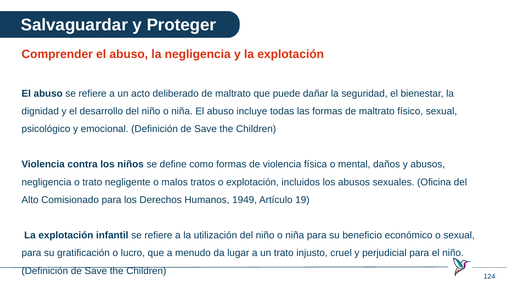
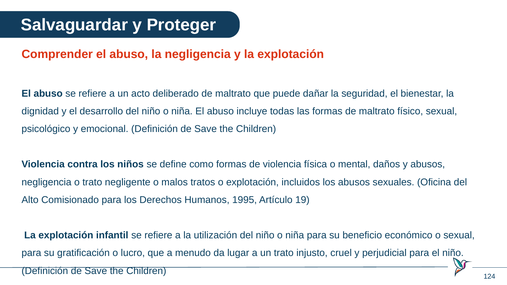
1949: 1949 -> 1995
